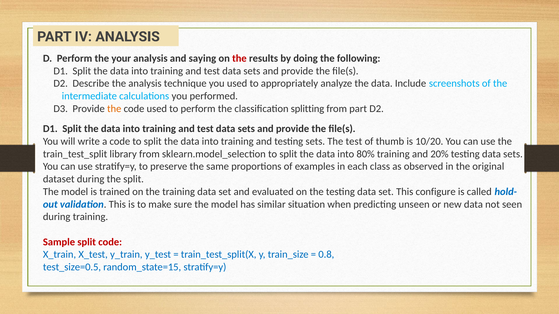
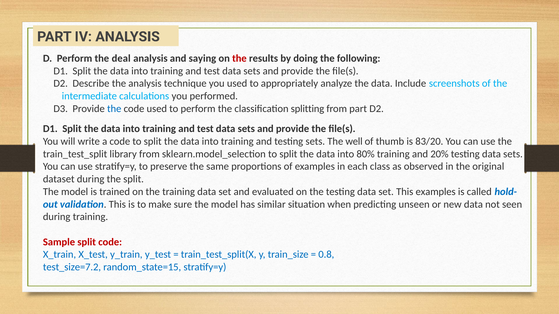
your: your -> deal
the at (114, 109) colour: orange -> blue
The test: test -> well
10/20: 10/20 -> 83/20
This configure: configure -> examples
test_size=0.5: test_size=0.5 -> test_size=7.2
